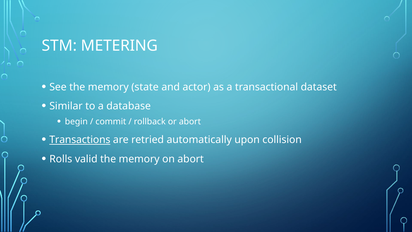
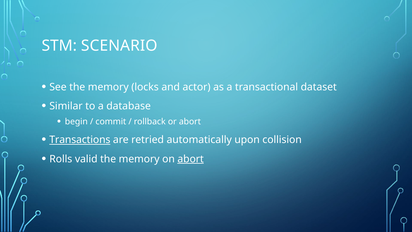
METERING: METERING -> SCENARIO
state: state -> locks
abort at (191, 159) underline: none -> present
